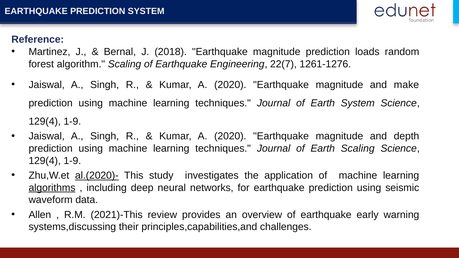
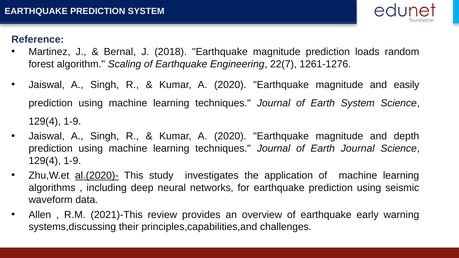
make: make -> easily
Earth Scaling: Scaling -> Journal
algorithms underline: present -> none
